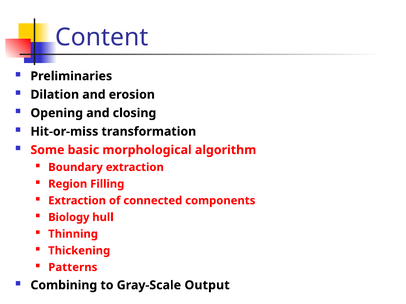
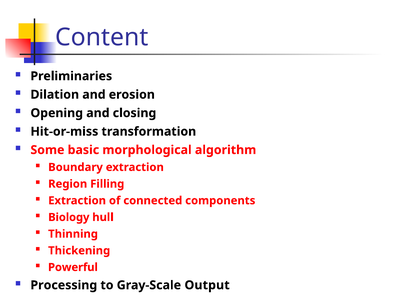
Patterns: Patterns -> Powerful
Combining: Combining -> Processing
